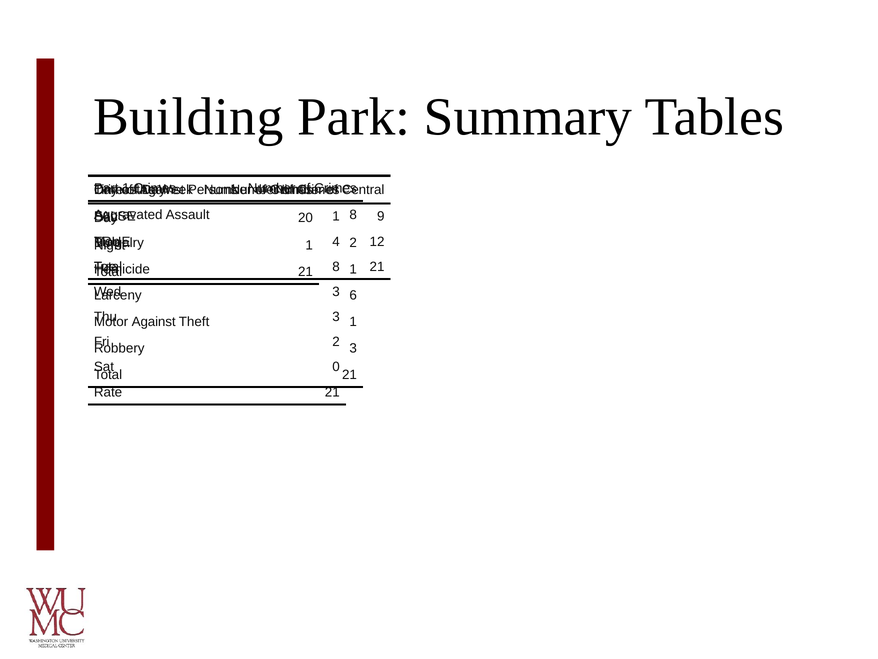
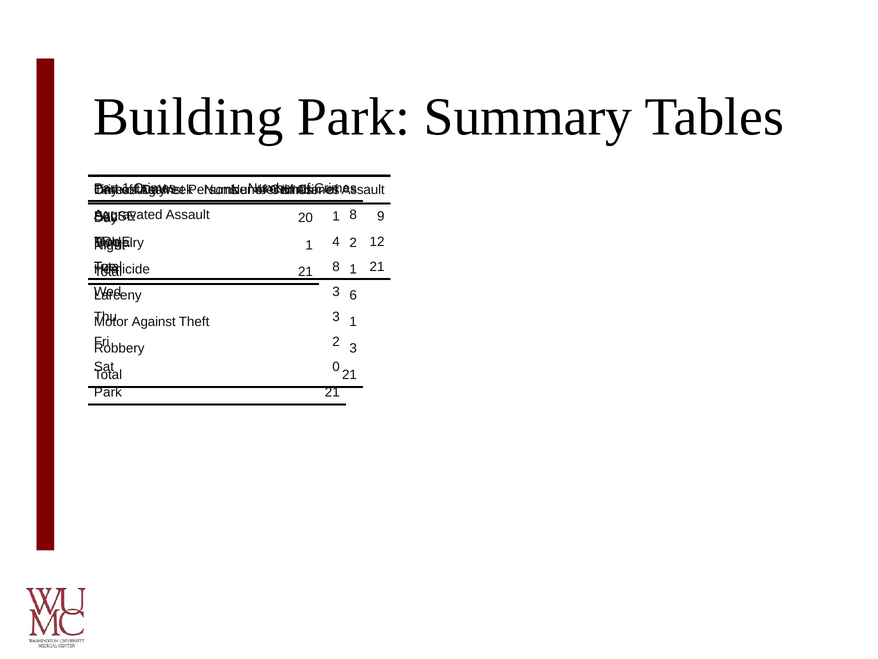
Central at (363, 190): Central -> Assault
Rate at (108, 392): Rate -> Park
